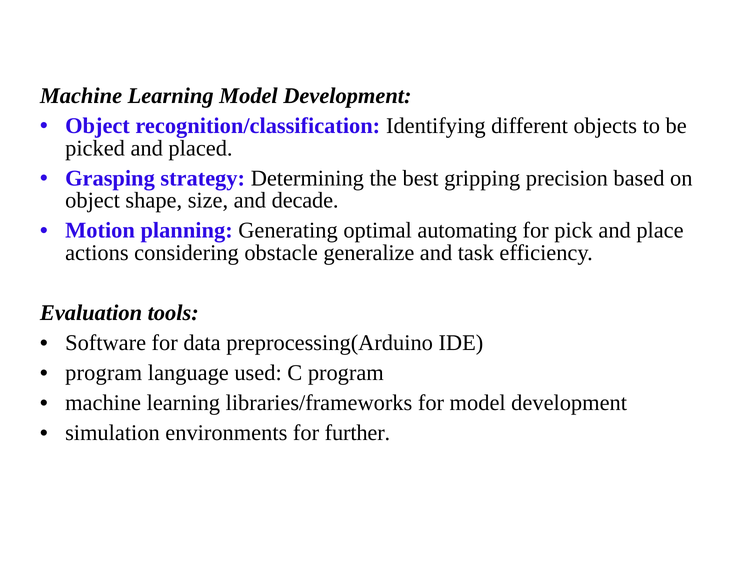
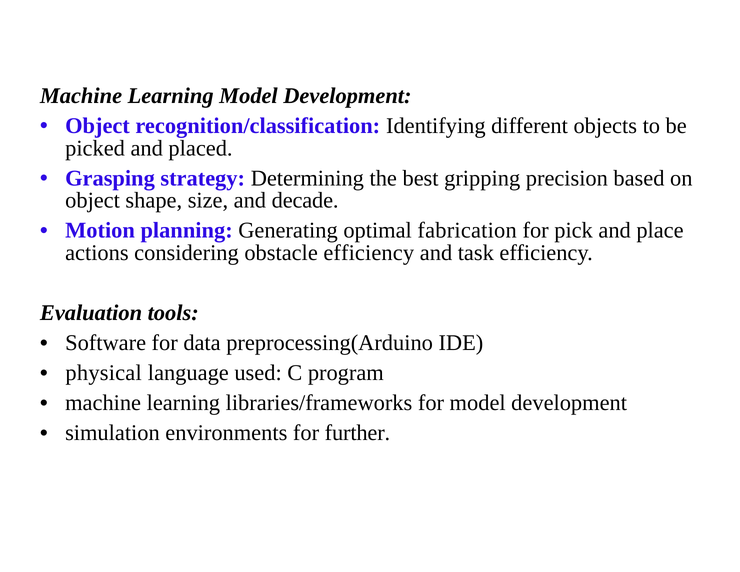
automating: automating -> fabrication
obstacle generalize: generalize -> efficiency
program at (104, 373): program -> physical
